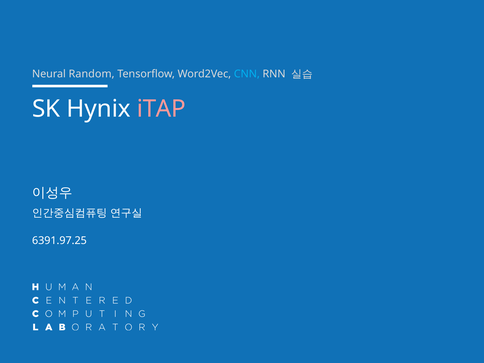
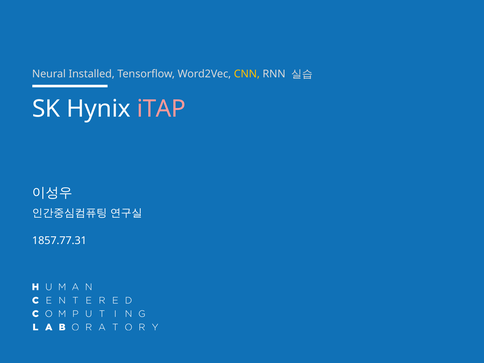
Random: Random -> Installed
CNN colour: light blue -> yellow
6391.97.25: 6391.97.25 -> 1857.77.31
